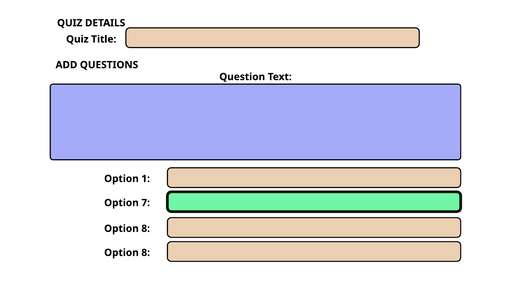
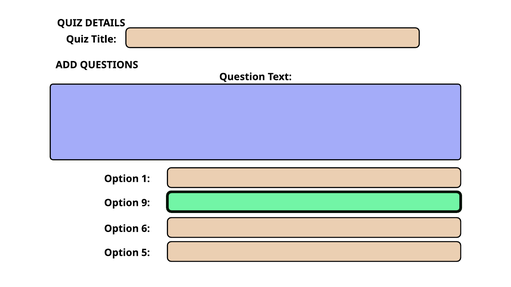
7: 7 -> 9
8 at (146, 229): 8 -> 6
8 at (146, 253): 8 -> 5
